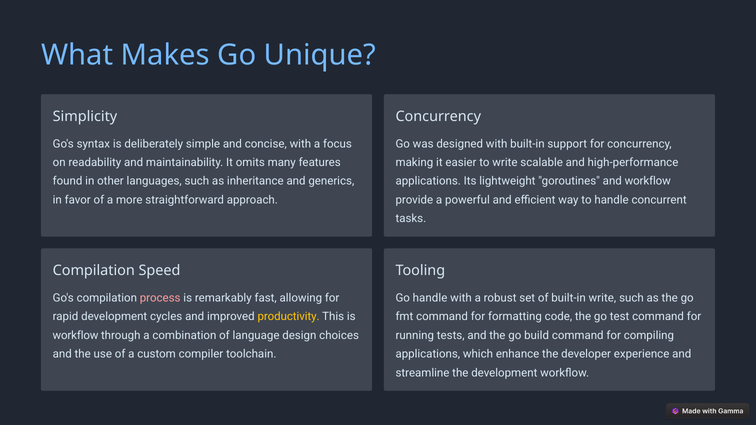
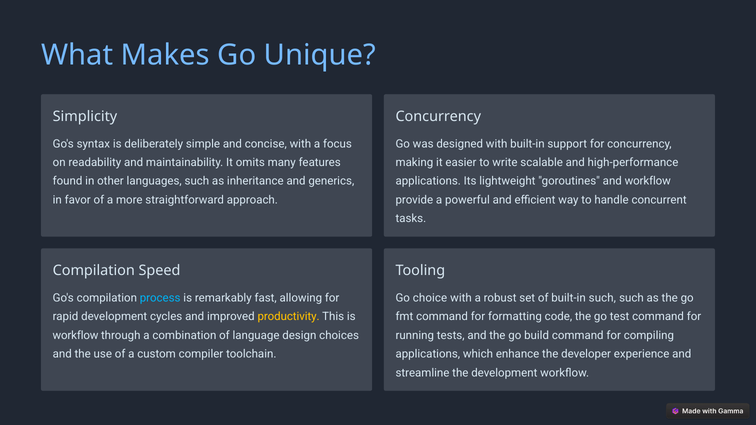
process colour: pink -> light blue
Go handle: handle -> choice
built-in write: write -> such
